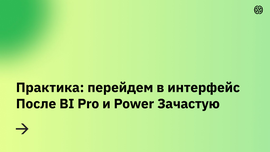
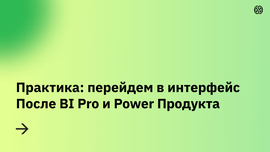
Зачастую: Зачастую -> Продукта
